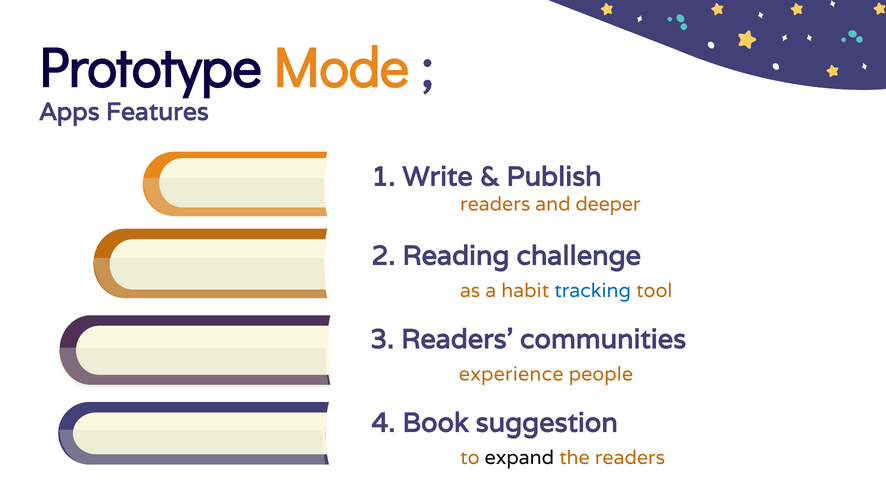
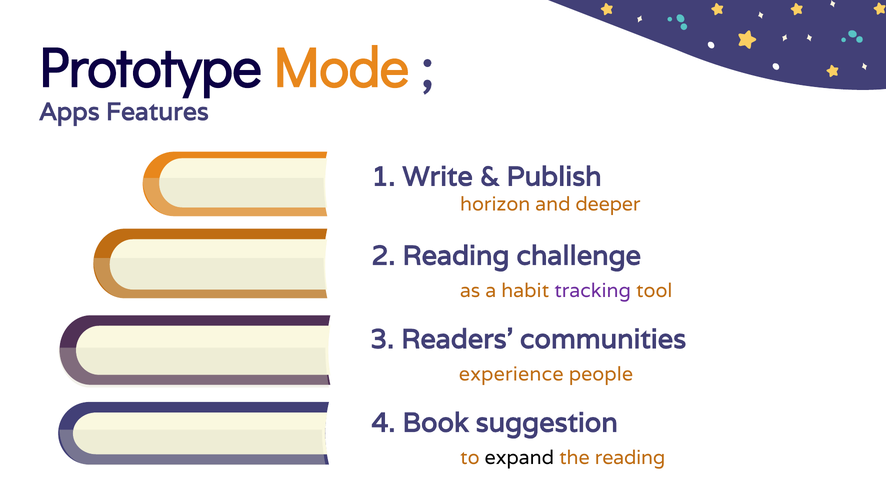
readers at (495, 204): readers -> horizon
tracking colour: blue -> purple
the readers: readers -> reading
